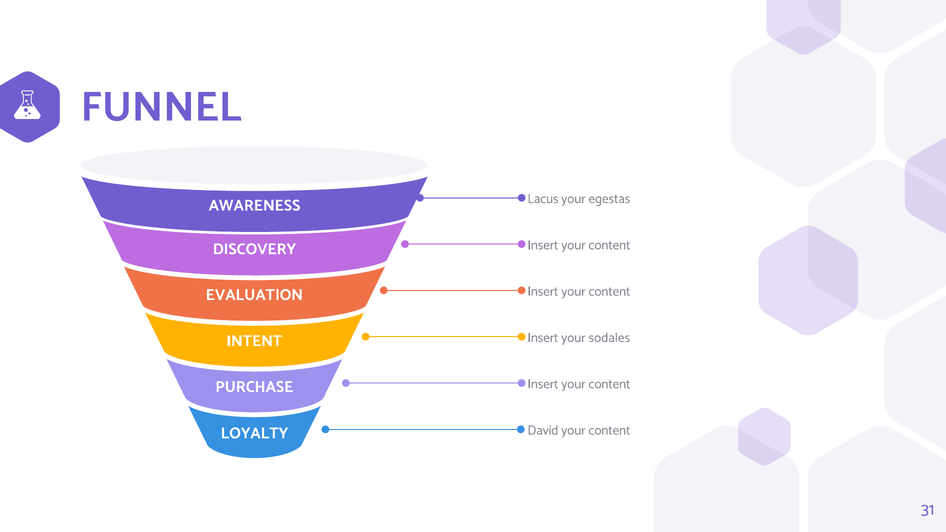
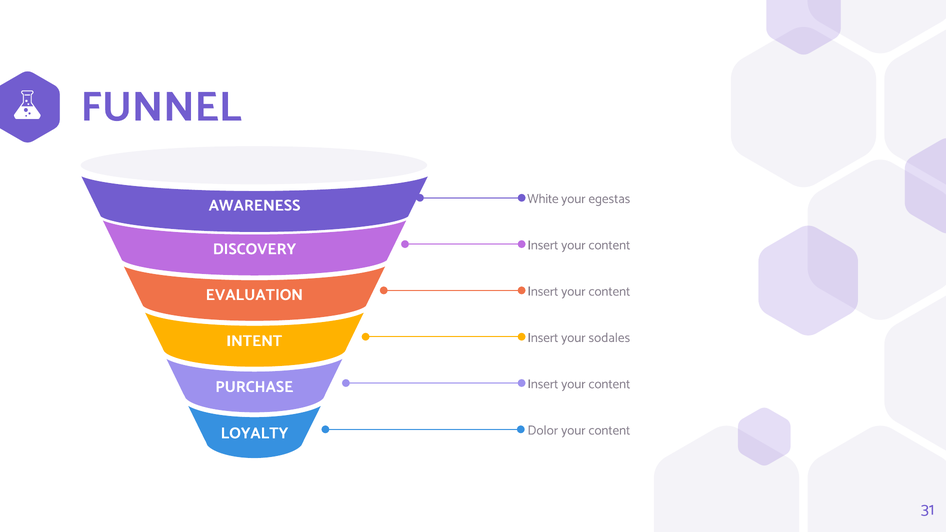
Lacus: Lacus -> White
David: David -> Dolor
